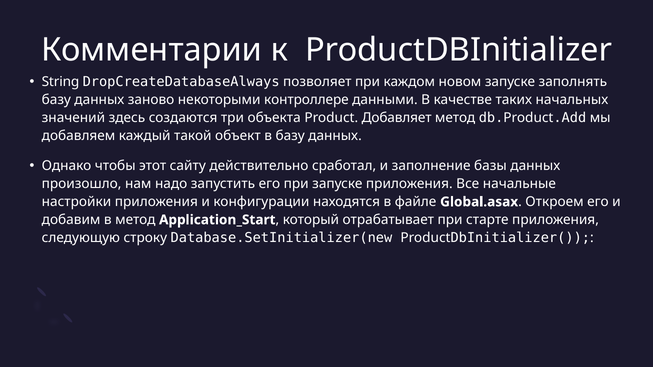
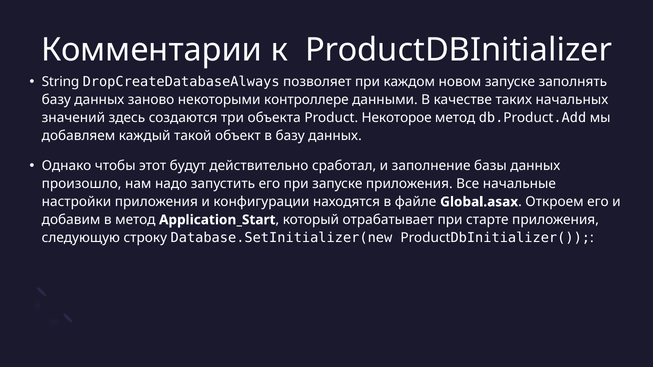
Добавляет: Добавляет -> Некоторое
сайту: сайту -> будут
